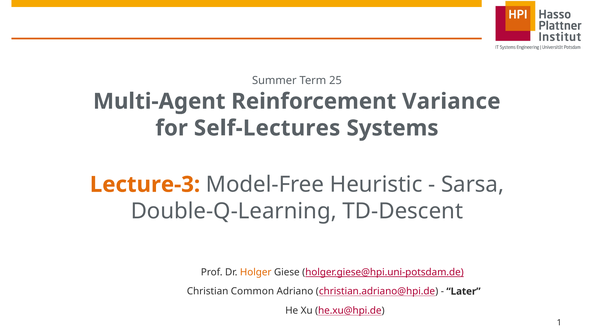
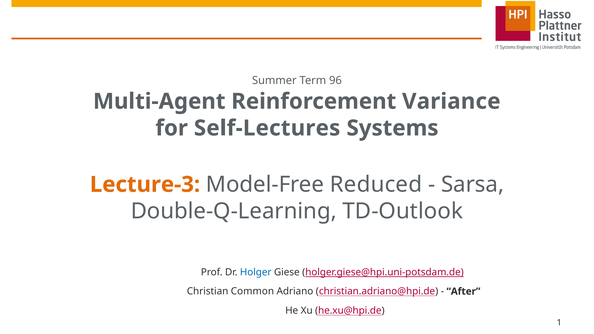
25: 25 -> 96
Heuristic: Heuristic -> Reduced
TD-Descent: TD-Descent -> TD-Outlook
Holger colour: orange -> blue
Later: Later -> After
